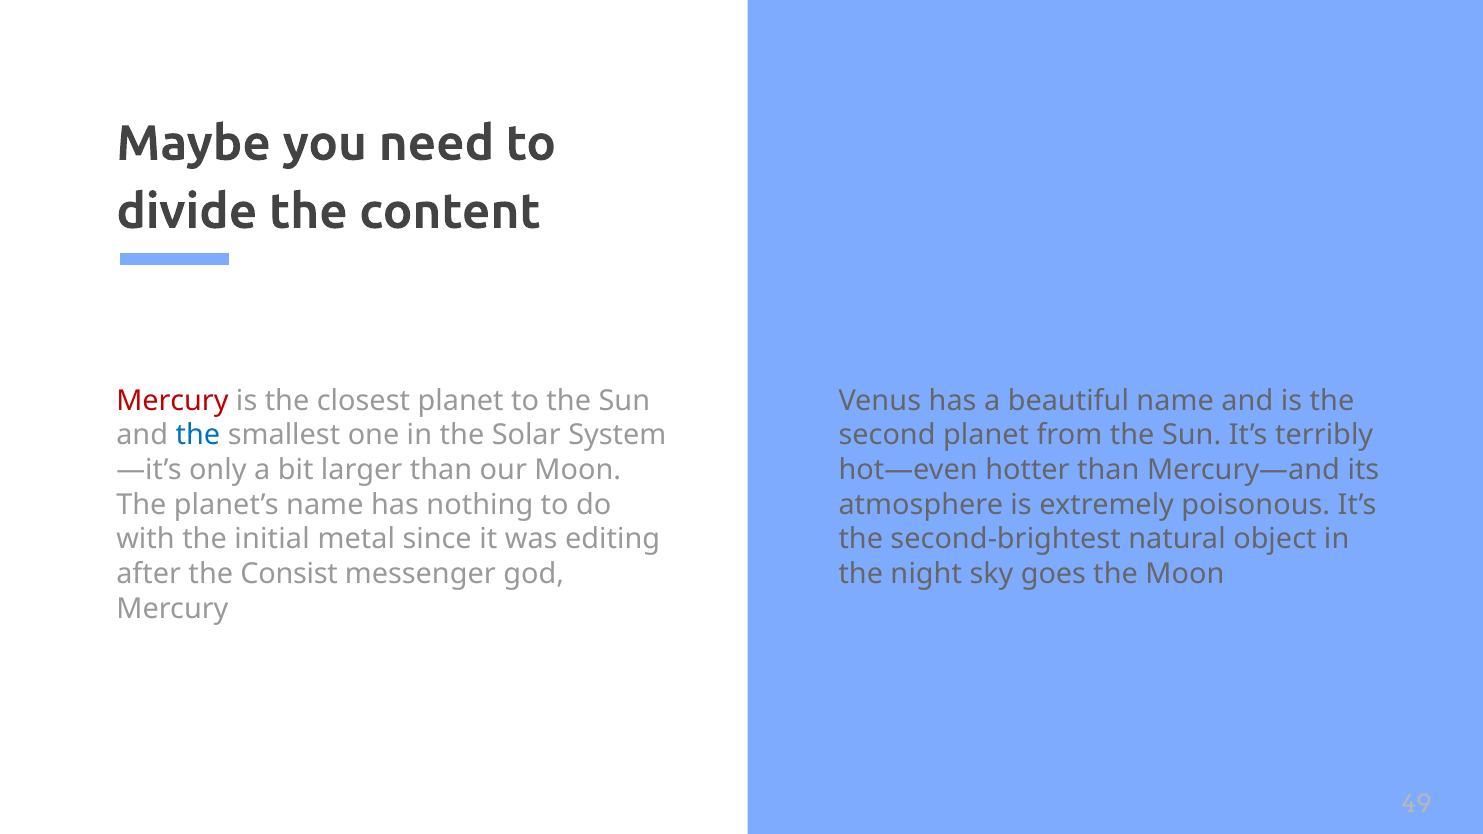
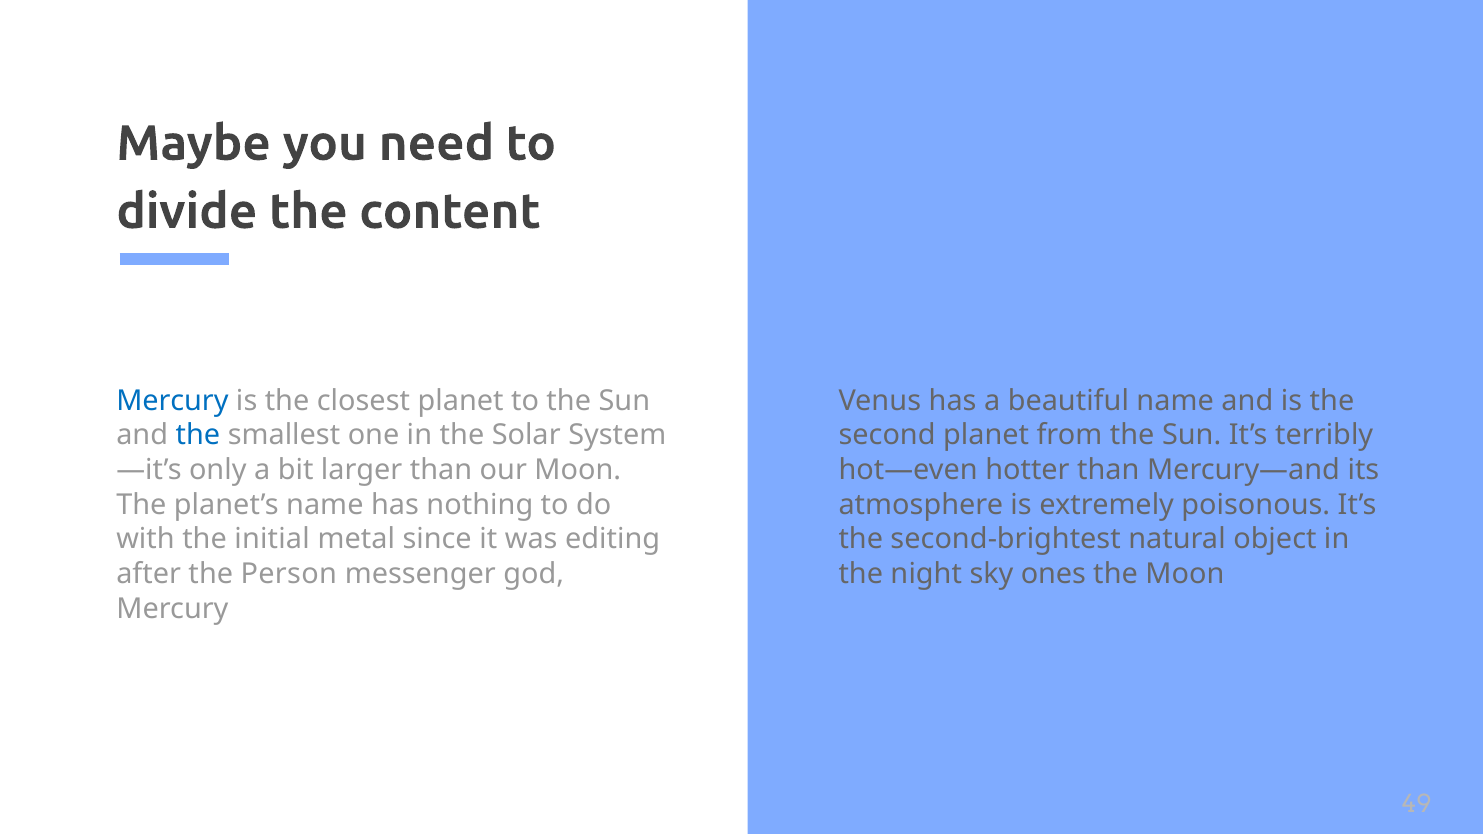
Mercury at (172, 401) colour: red -> blue
Consist: Consist -> Person
goes: goes -> ones
